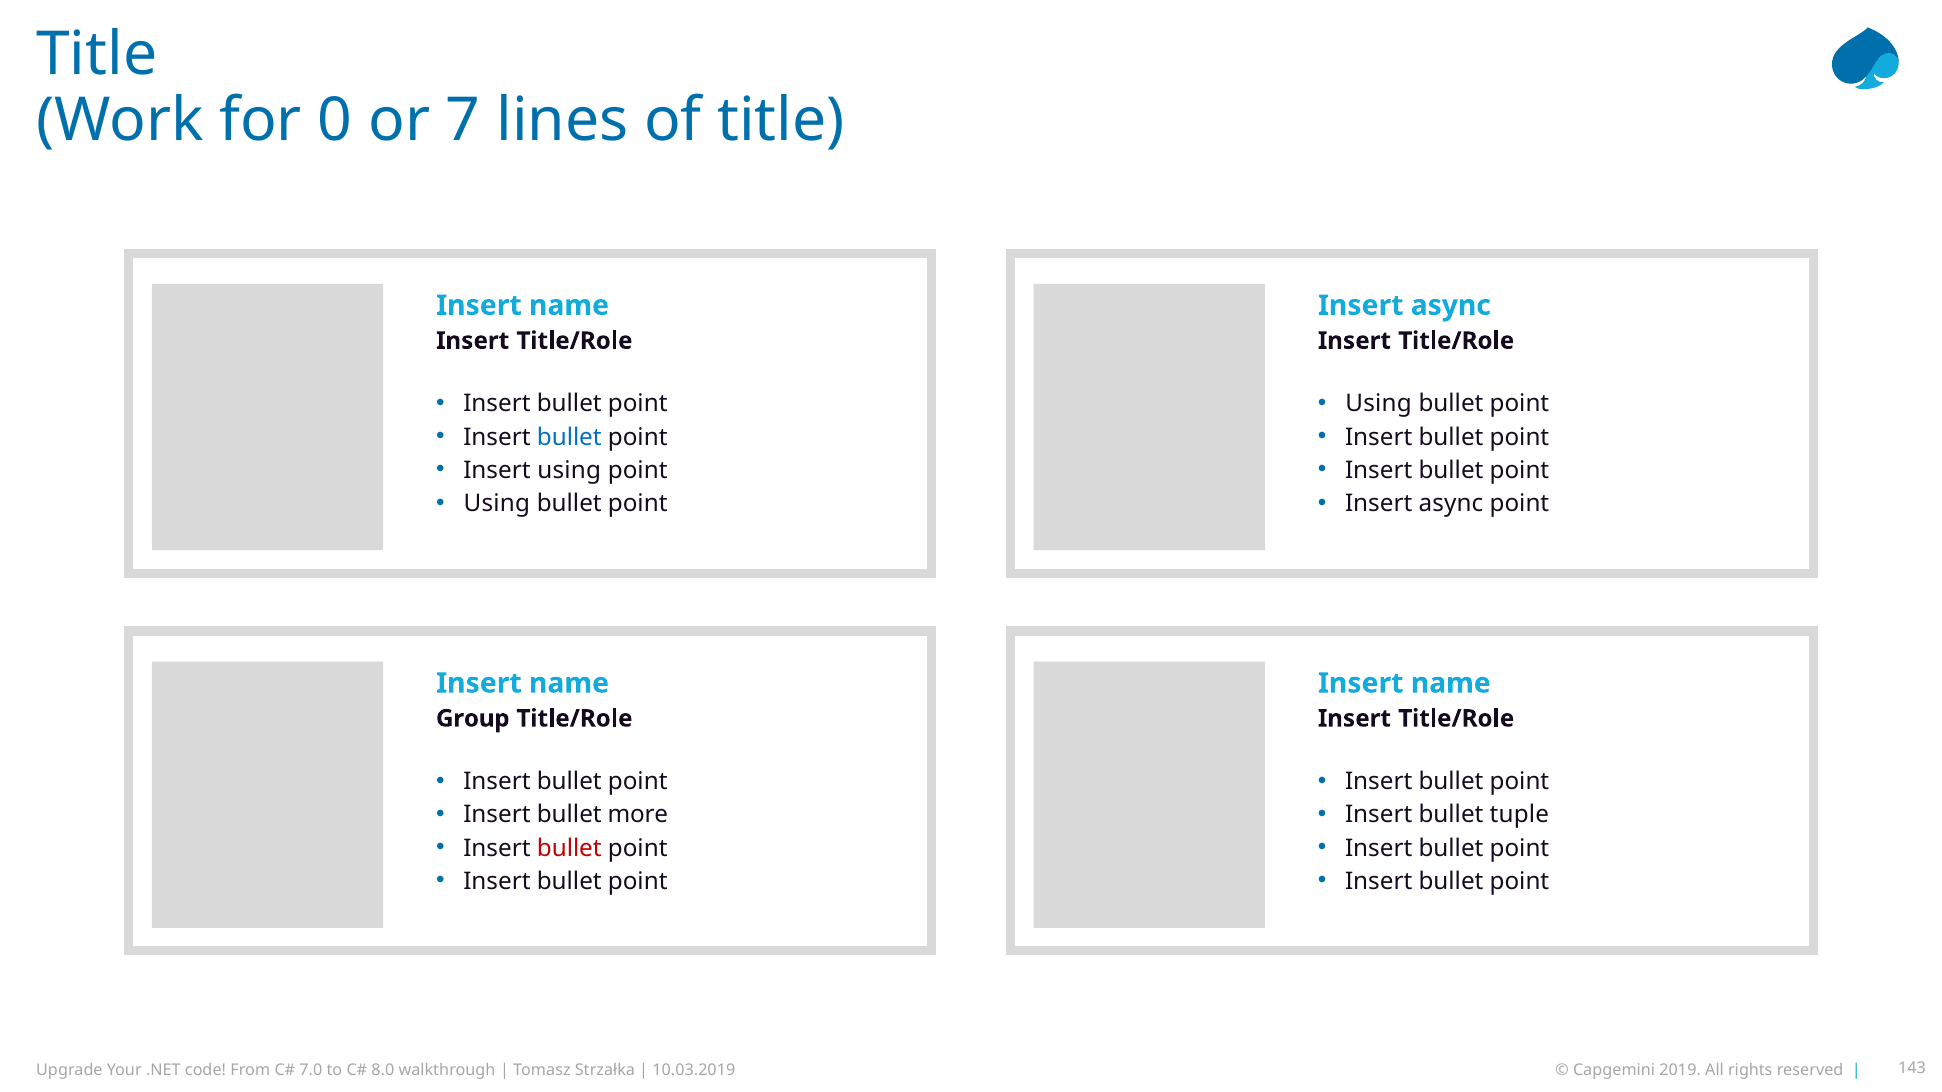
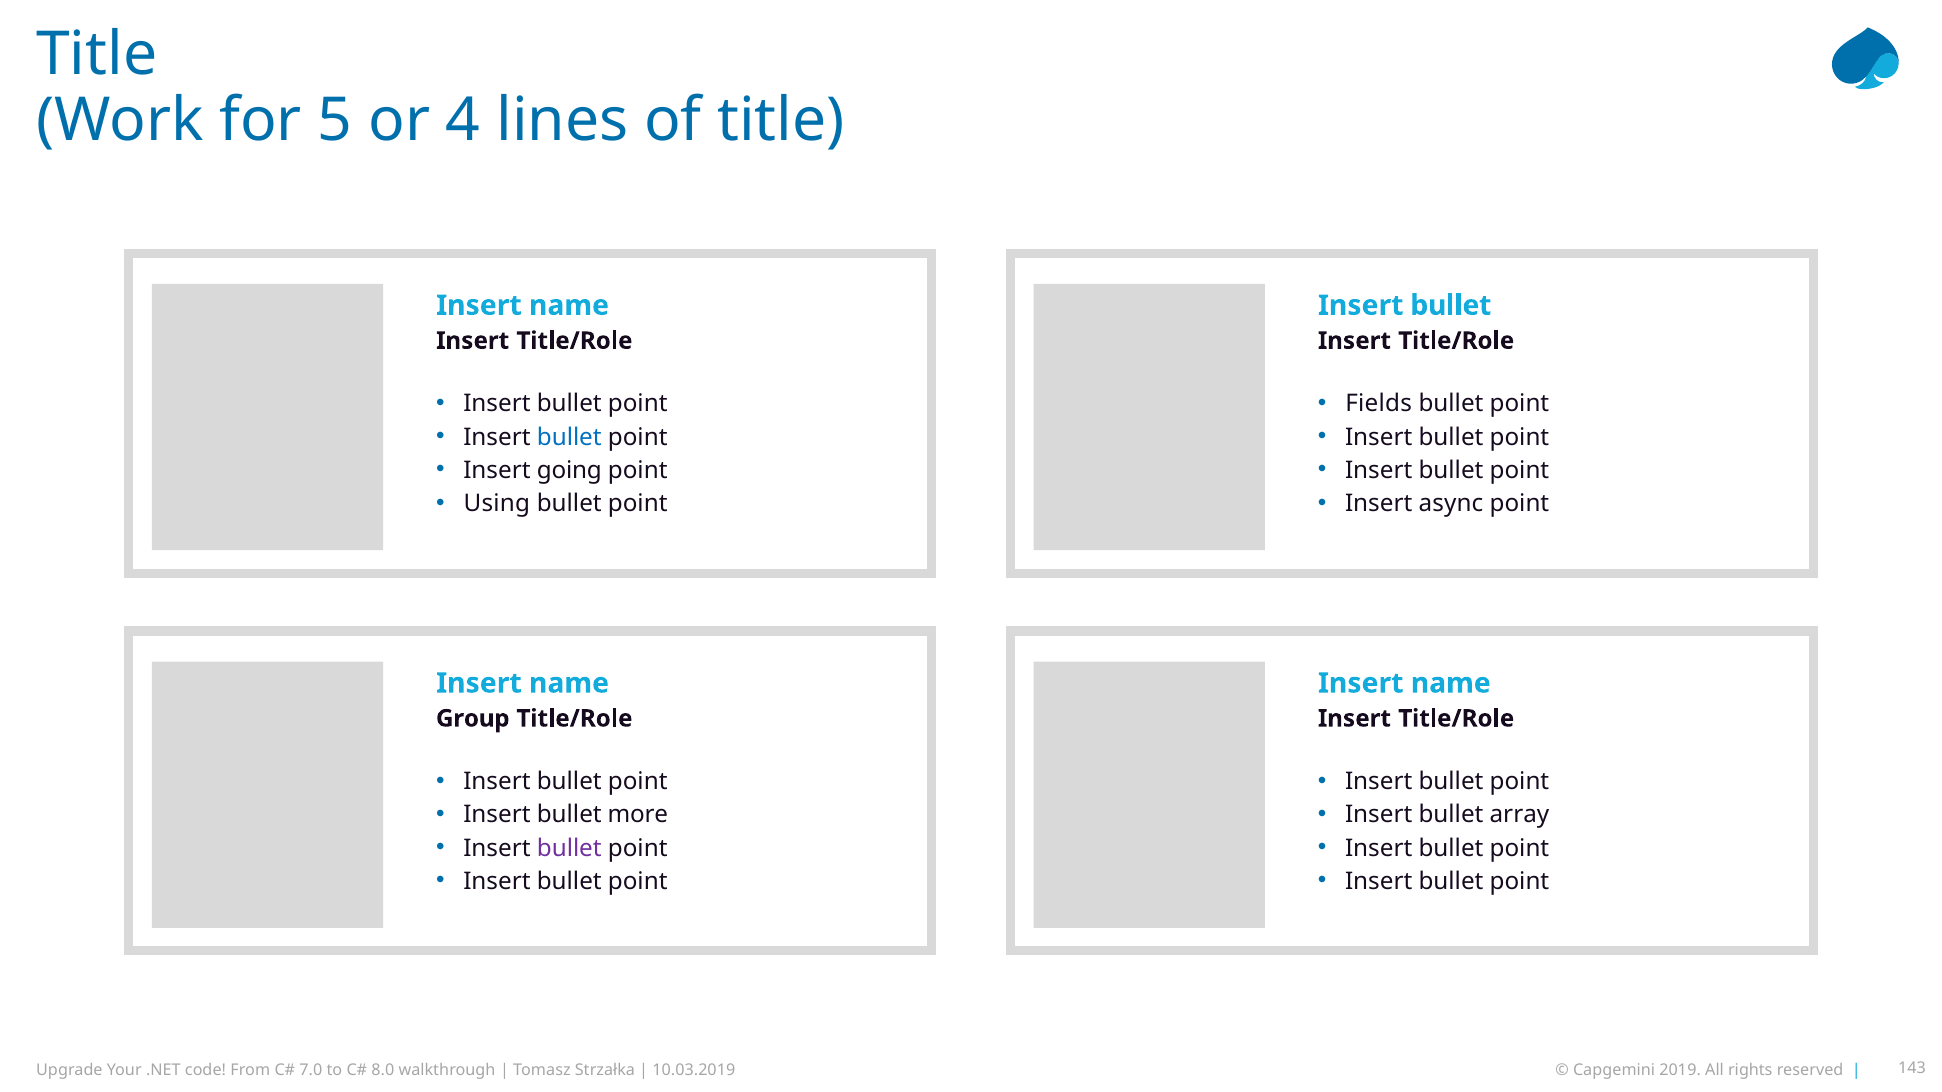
0: 0 -> 5
7: 7 -> 4
async at (1451, 306): async -> bullet
Using at (1379, 404): Using -> Fields
Insert using: using -> going
tuple: tuple -> array
bullet at (569, 848) colour: red -> purple
